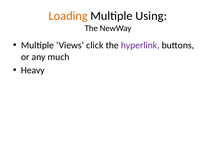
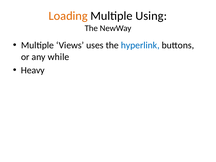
click: click -> uses
hyperlink colour: purple -> blue
much: much -> while
